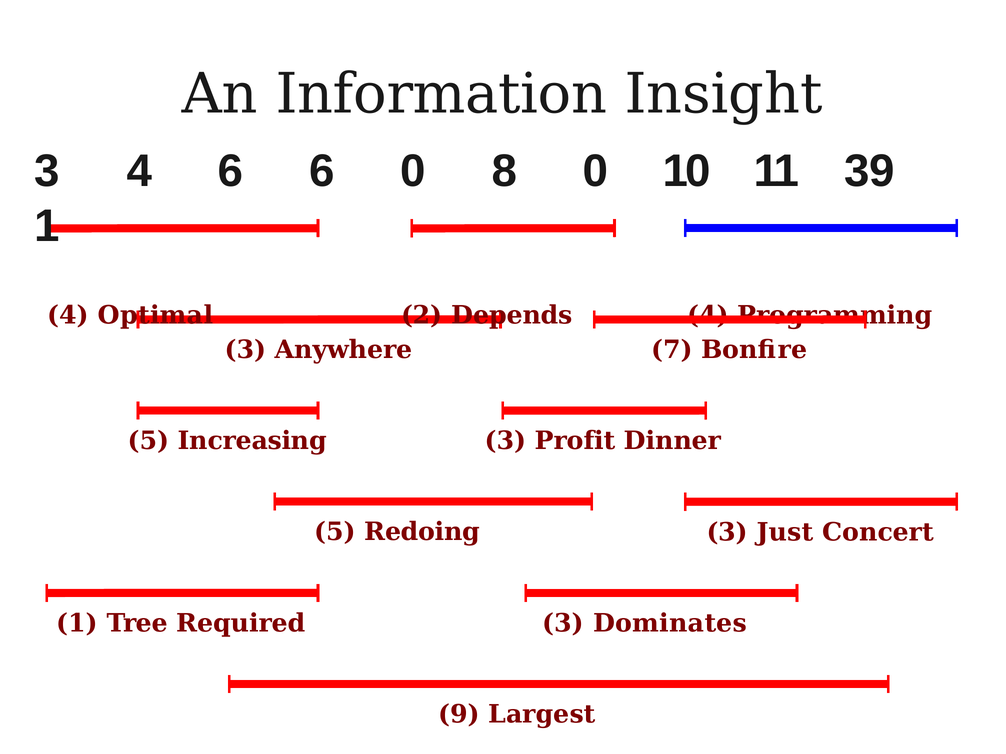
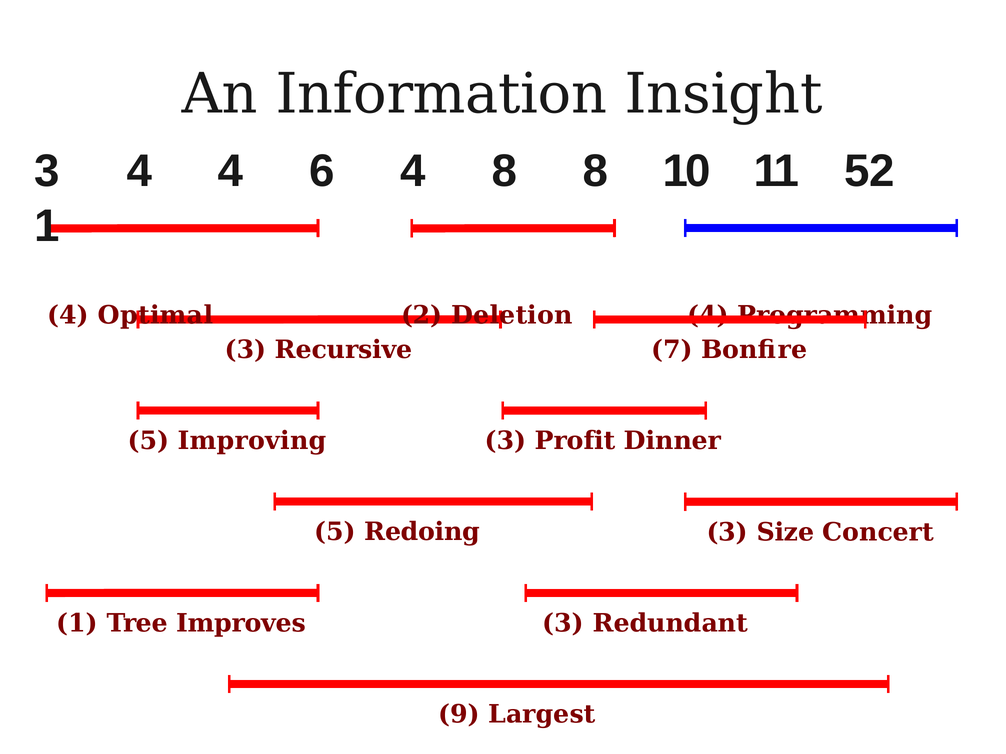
4 6: 6 -> 4
6 0: 0 -> 4
8 0: 0 -> 8
39: 39 -> 52
Depends: Depends -> Deletion
Anywhere: Anywhere -> Recursive
Increasing: Increasing -> Improving
Just: Just -> Size
Dominates: Dominates -> Redundant
Required: Required -> Improves
